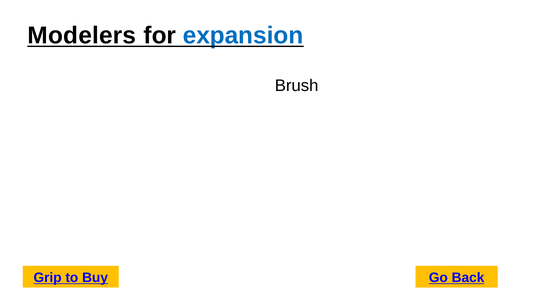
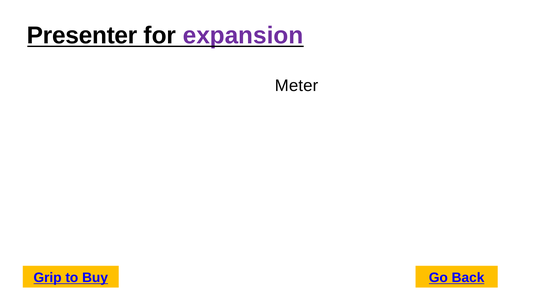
Modelers: Modelers -> Presenter
expansion colour: blue -> purple
Brush: Brush -> Meter
